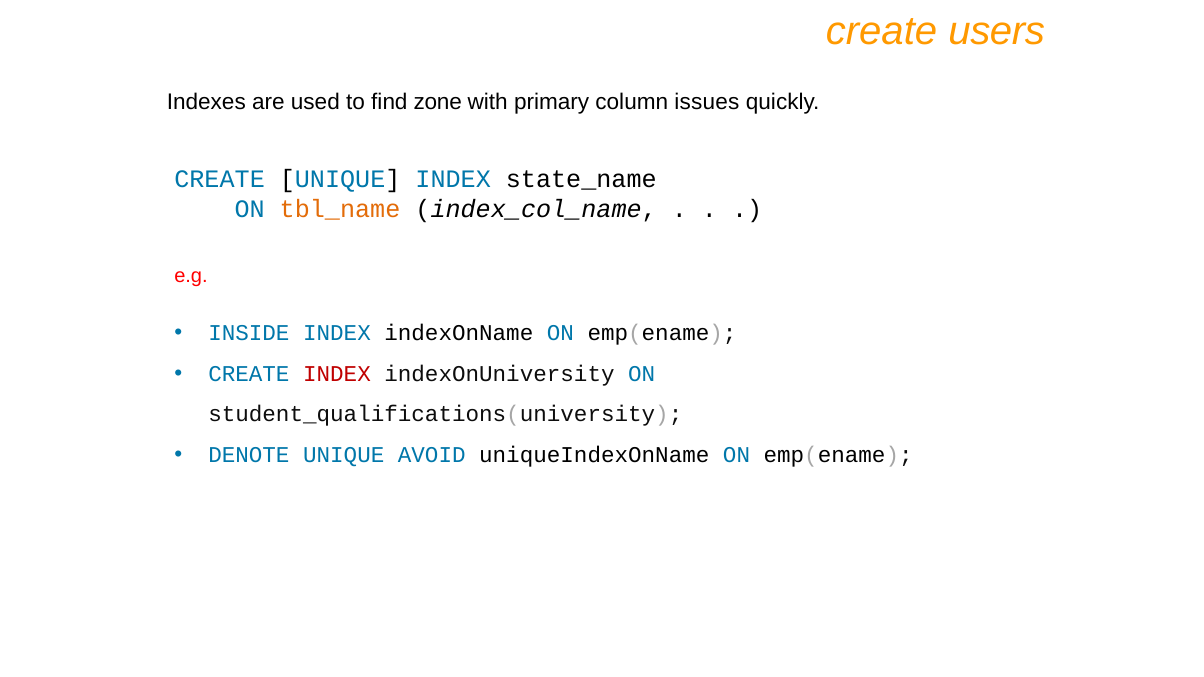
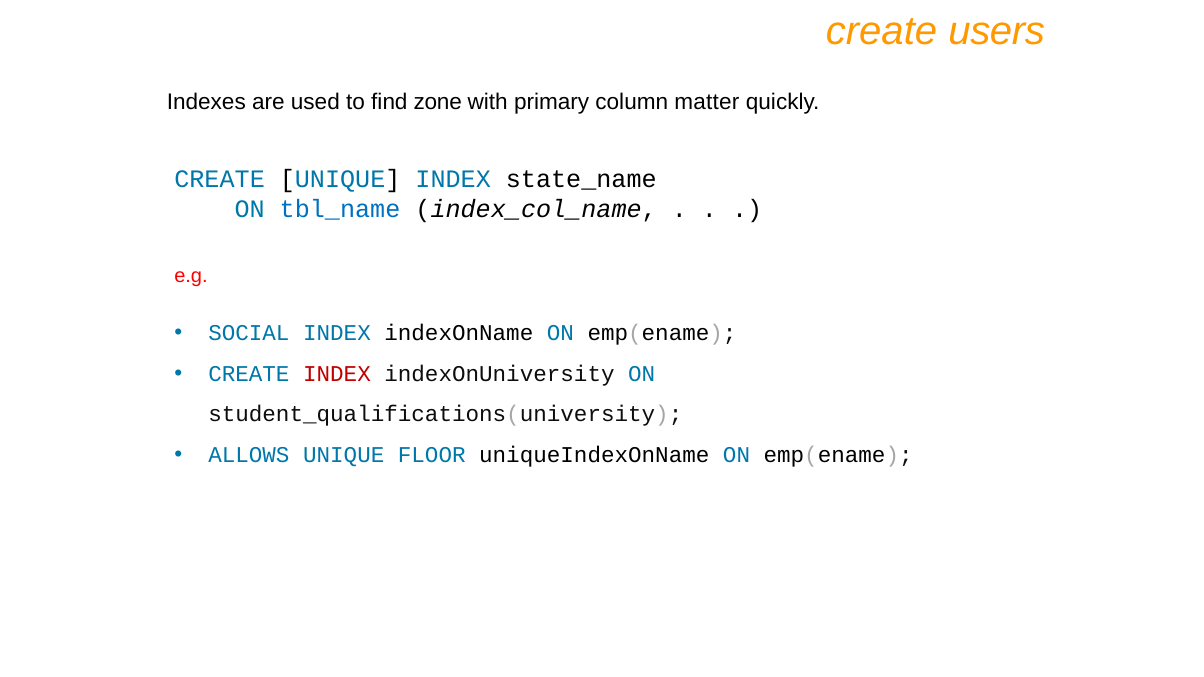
issues: issues -> matter
tbl_name colour: orange -> blue
INSIDE: INSIDE -> SOCIAL
DENOTE: DENOTE -> ALLOWS
AVOID: AVOID -> FLOOR
